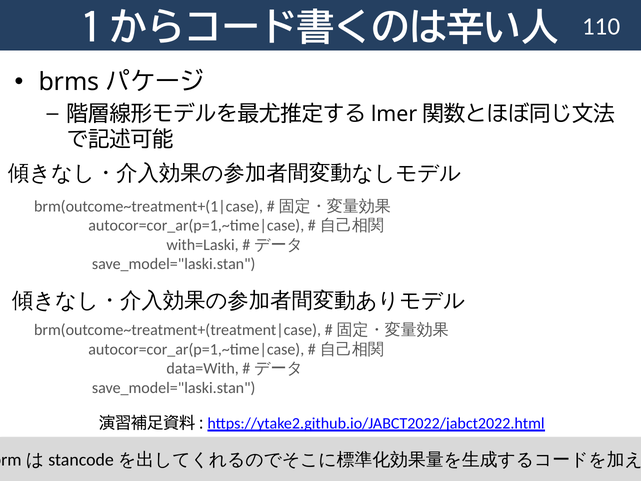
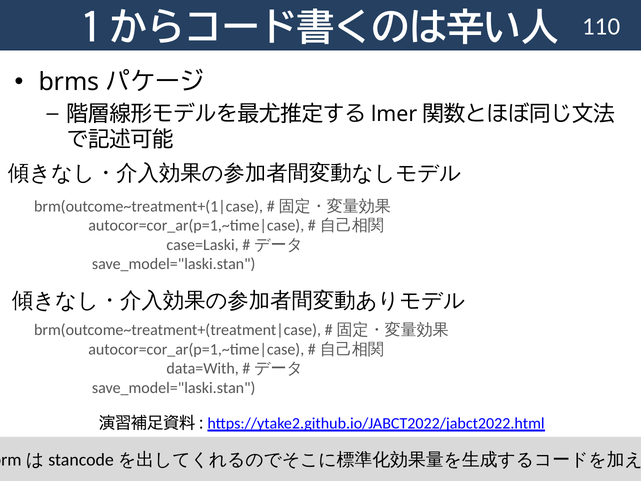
with=Laski: with=Laski -> case=Laski
